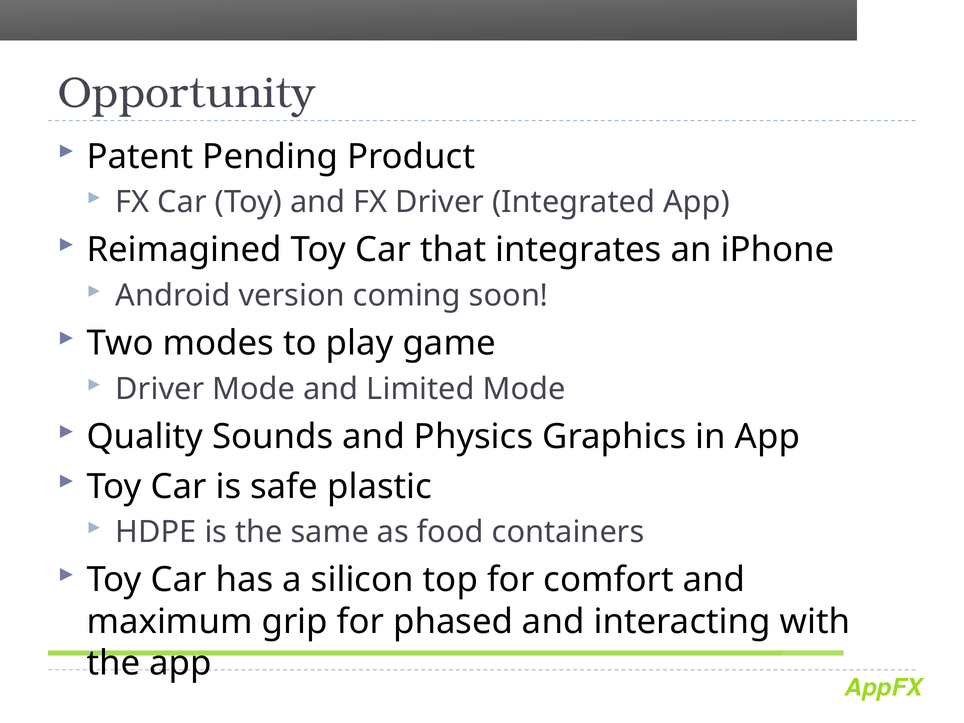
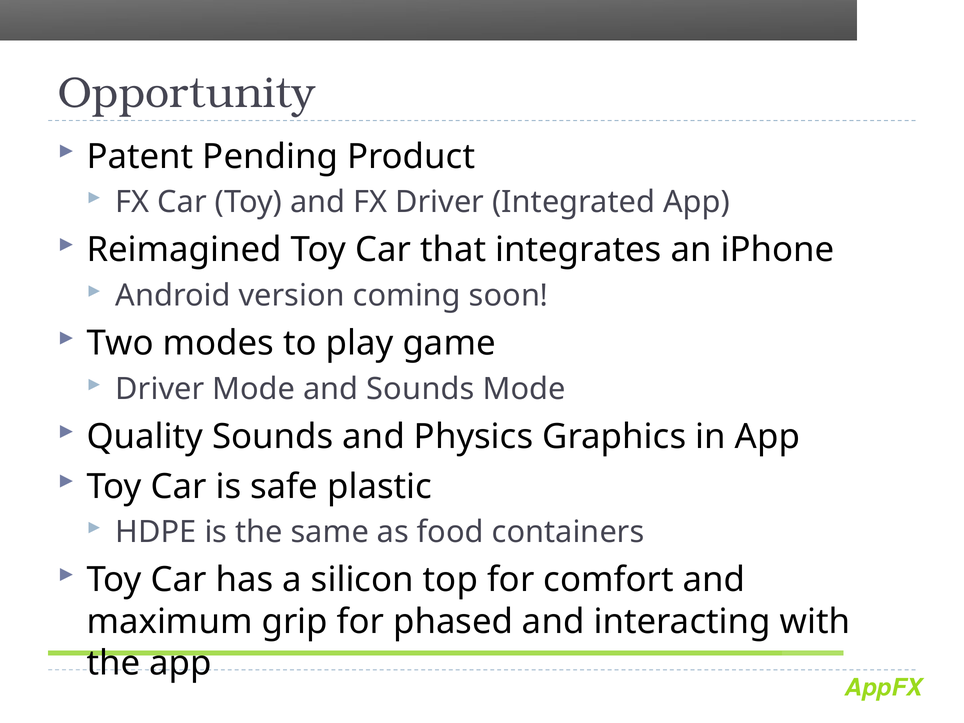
and Limited: Limited -> Sounds
